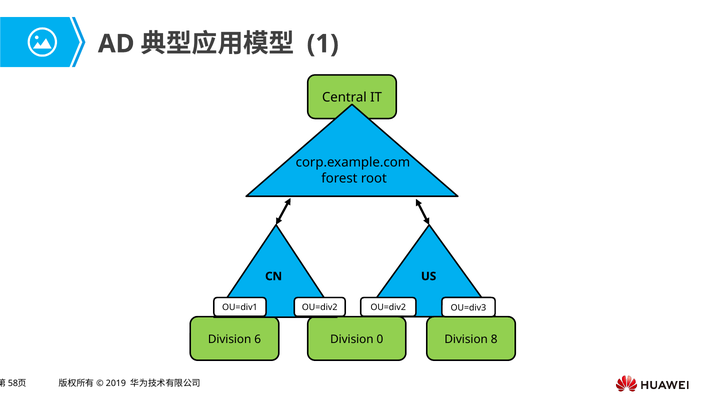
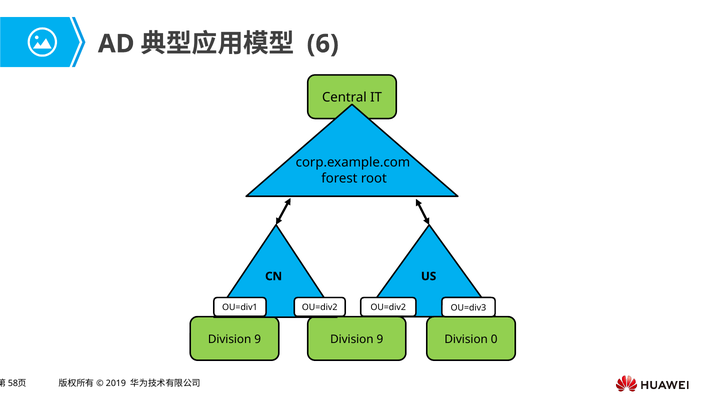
1: 1 -> 6
6 at (258, 339): 6 -> 9
0 at (380, 339): 0 -> 9
8: 8 -> 0
